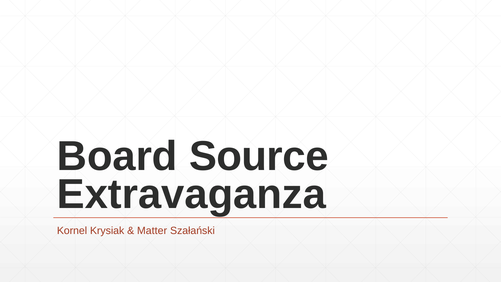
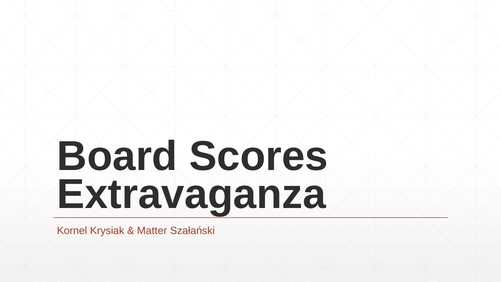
Source: Source -> Scores
